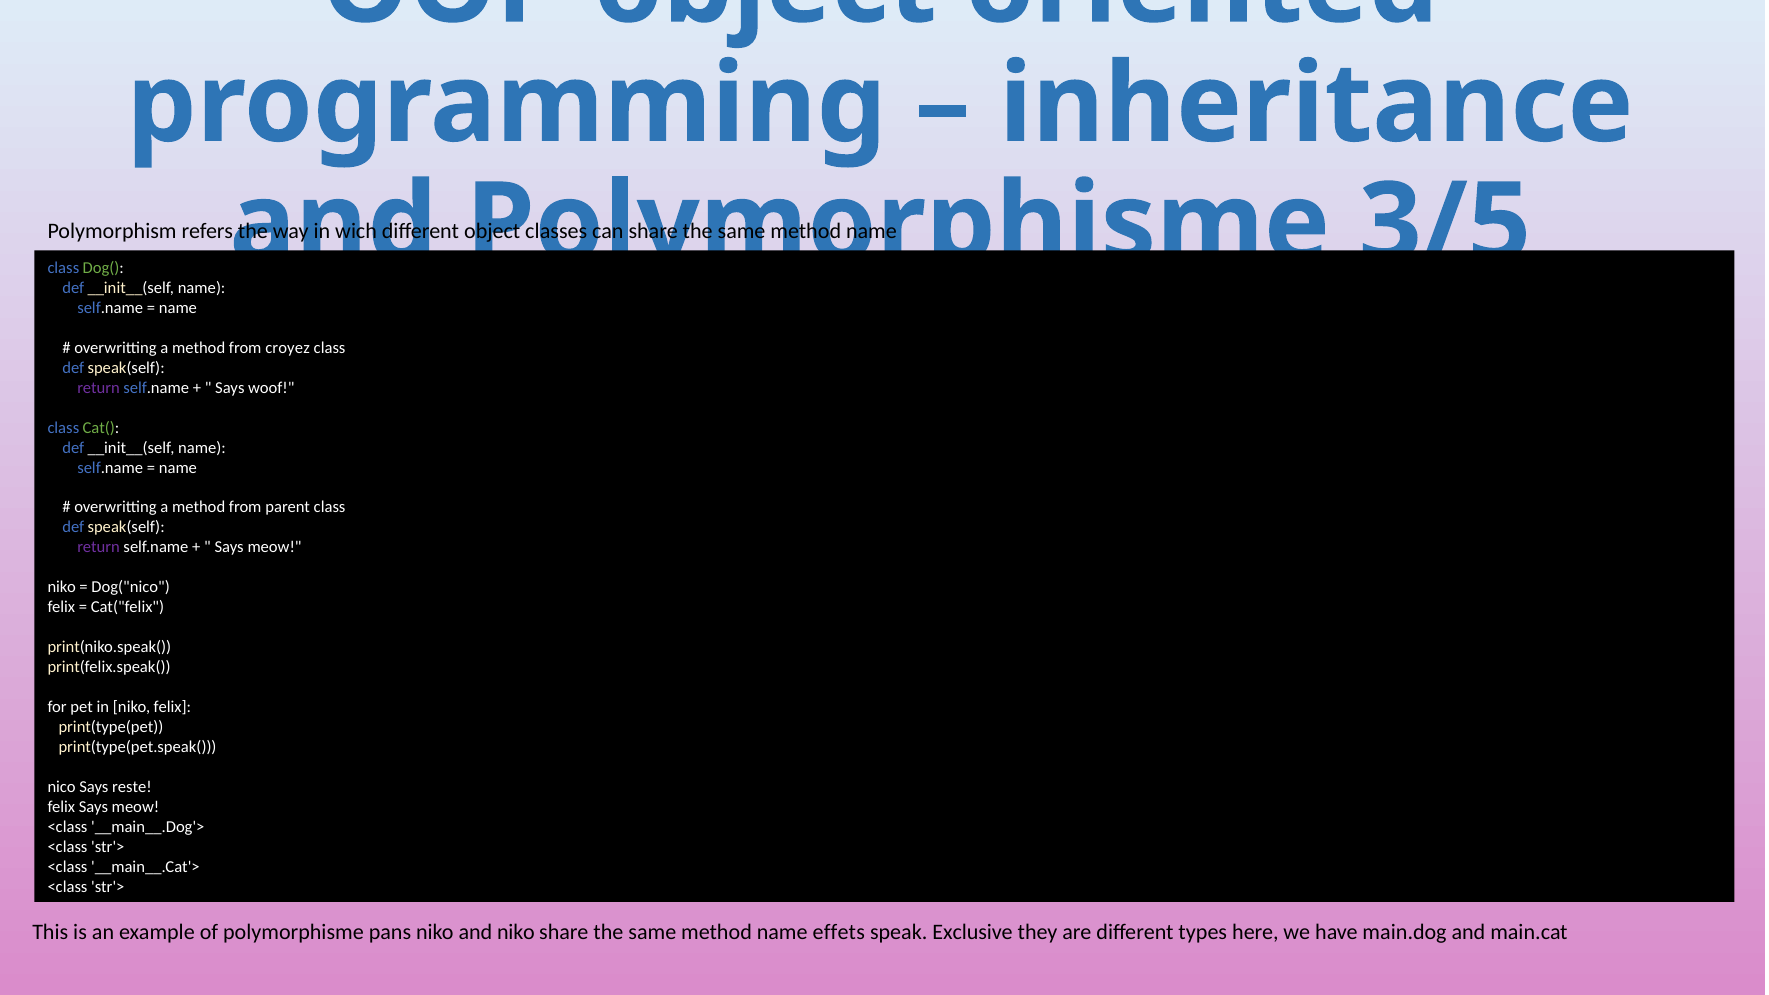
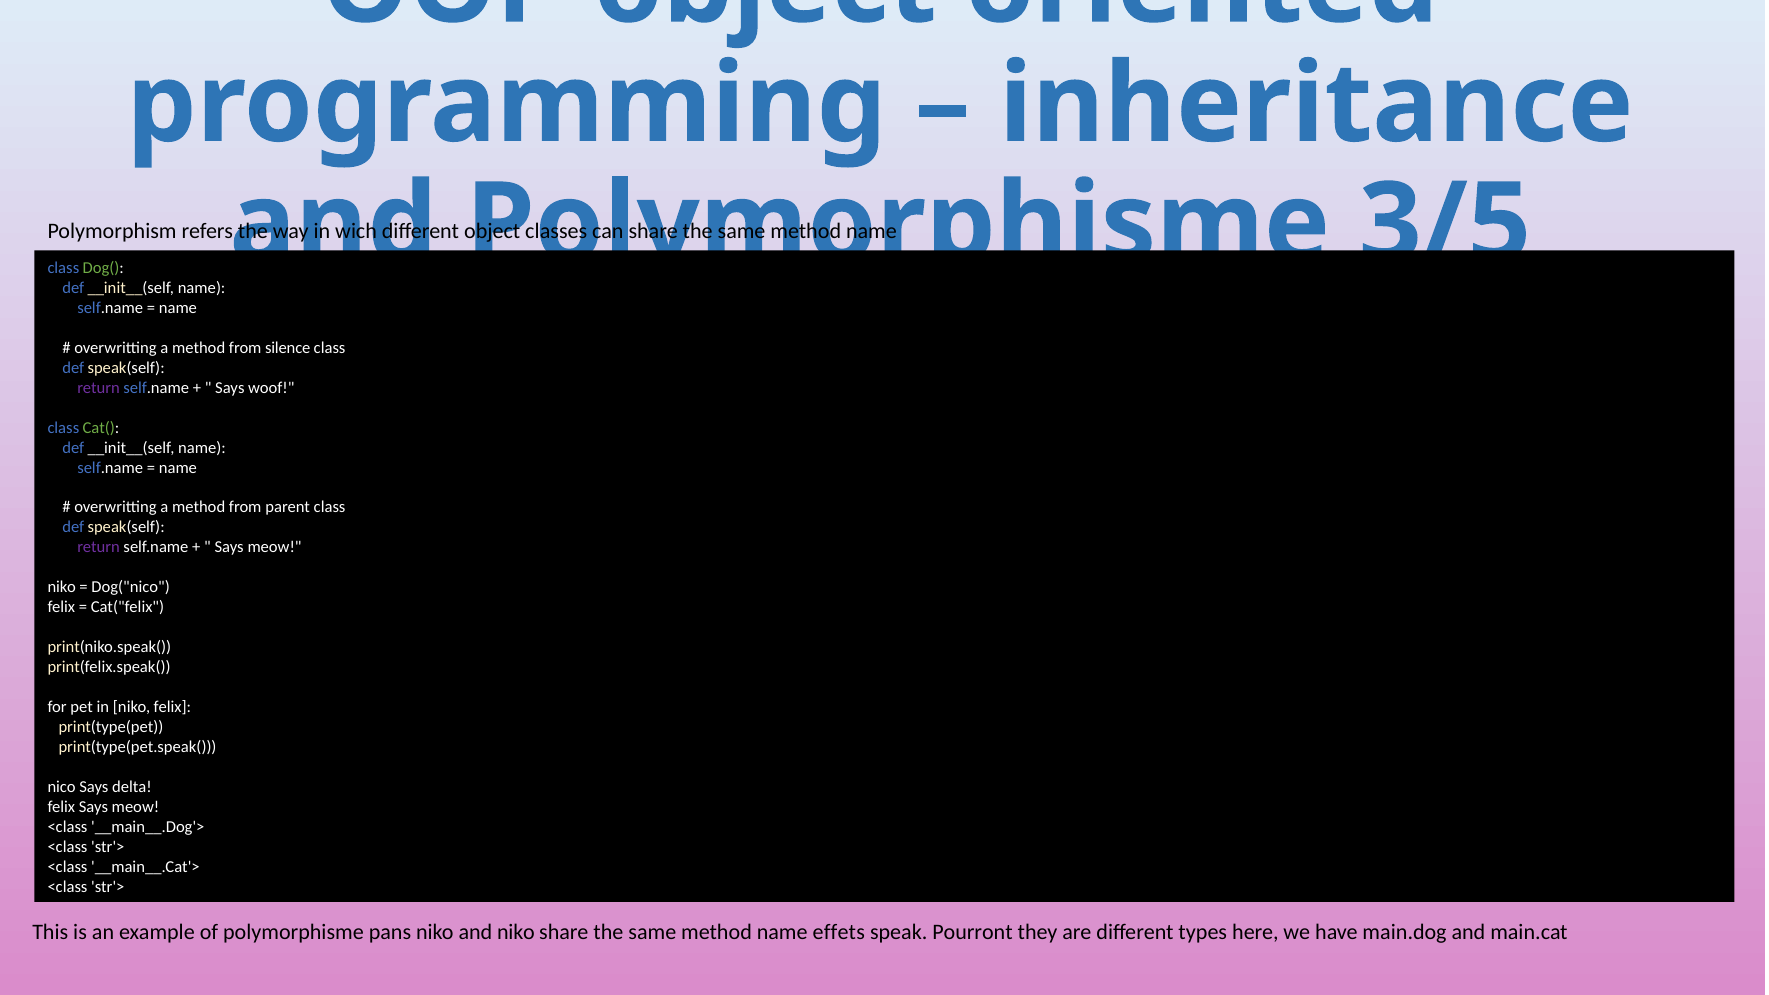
croyez: croyez -> silence
reste: reste -> delta
Exclusive: Exclusive -> Pourront
